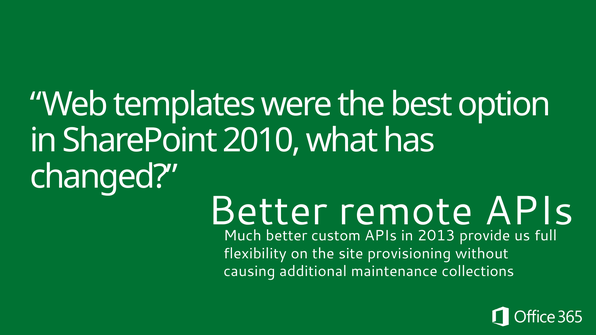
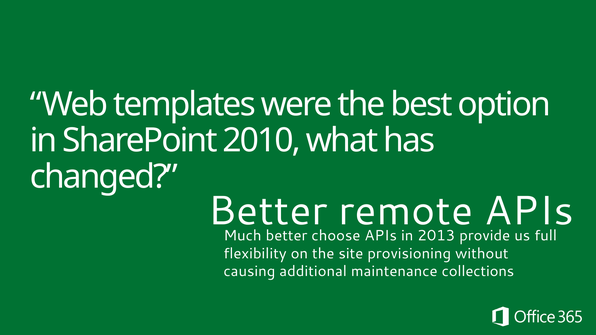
custom: custom -> choose
